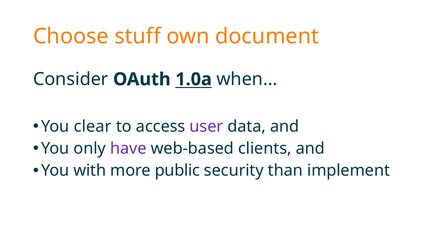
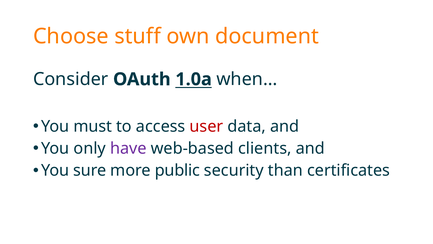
clear: clear -> must
user colour: purple -> red
with: with -> sure
implement: implement -> certificates
